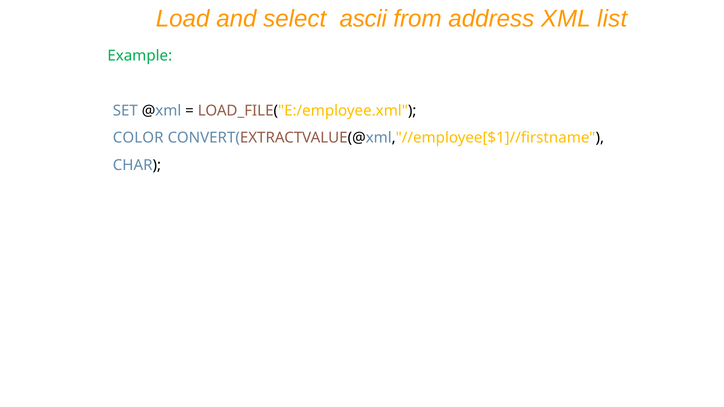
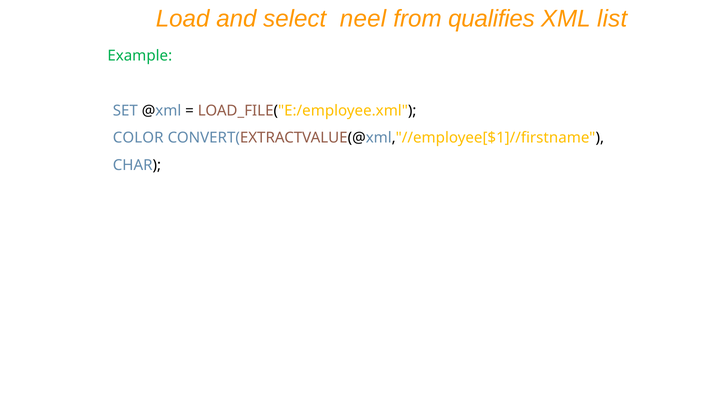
ascii: ascii -> neel
address: address -> qualifies
